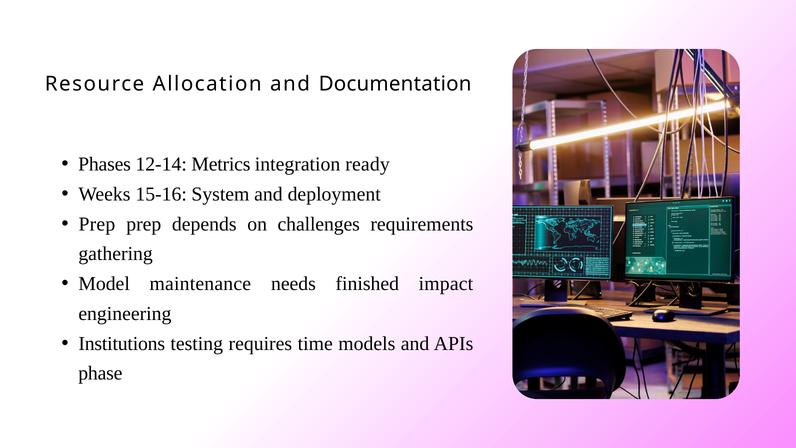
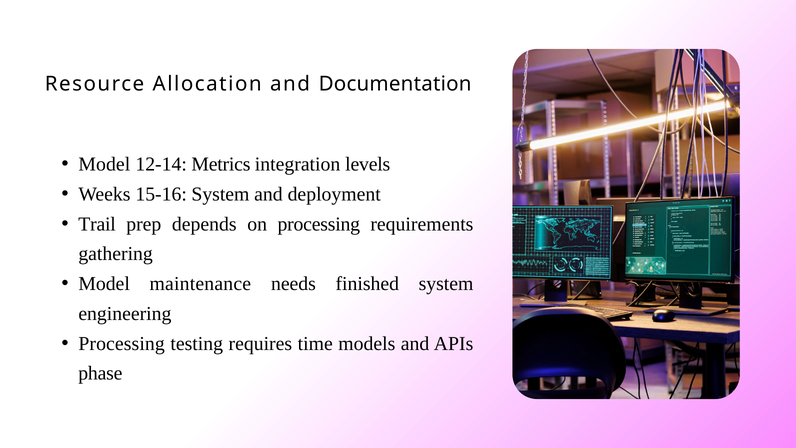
Phases at (105, 164): Phases -> Model
ready: ready -> levels
Prep at (97, 224): Prep -> Trail
on challenges: challenges -> processing
finished impact: impact -> system
Institutions at (122, 343): Institutions -> Processing
